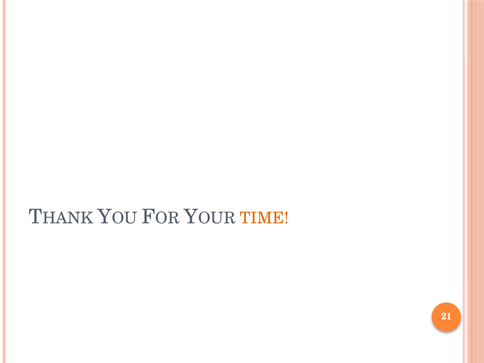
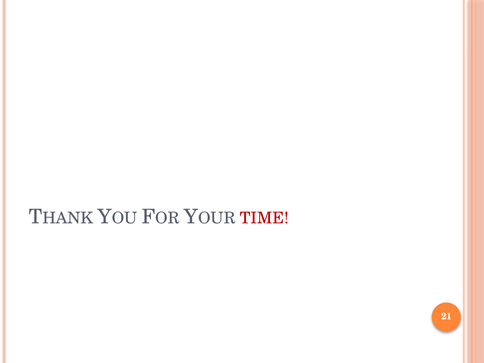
TIME colour: orange -> red
